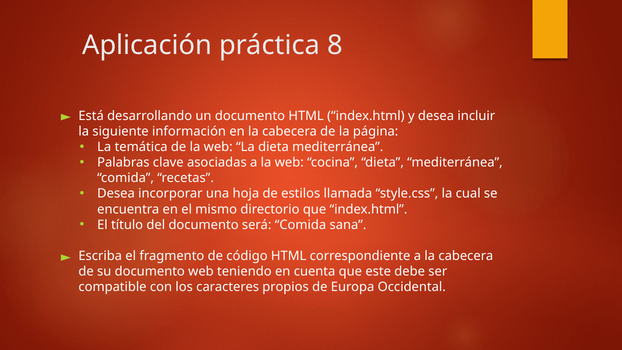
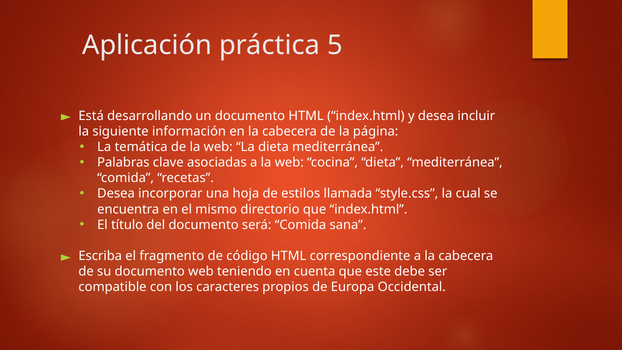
8: 8 -> 5
